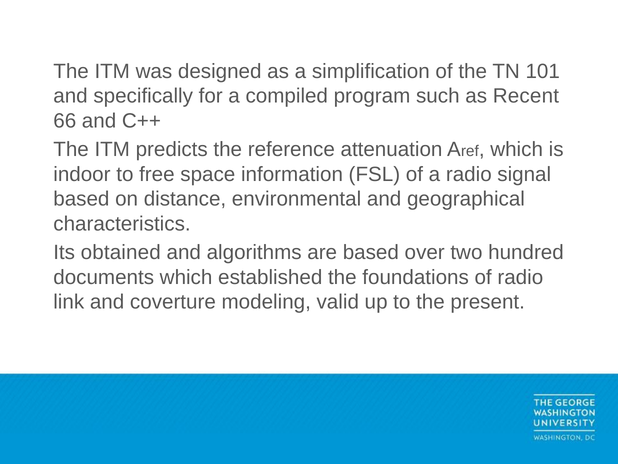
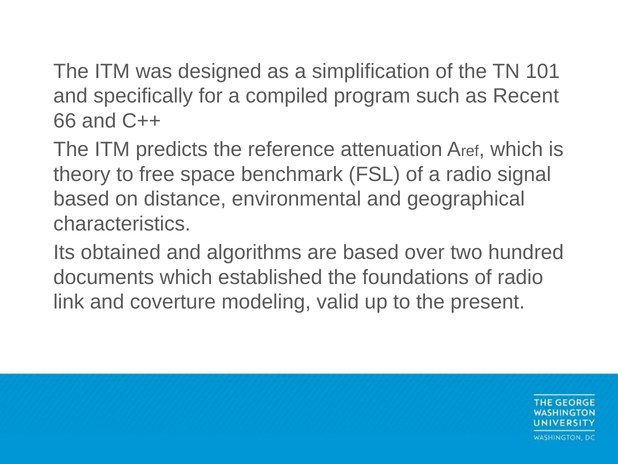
indoor: indoor -> theory
information: information -> benchmark
